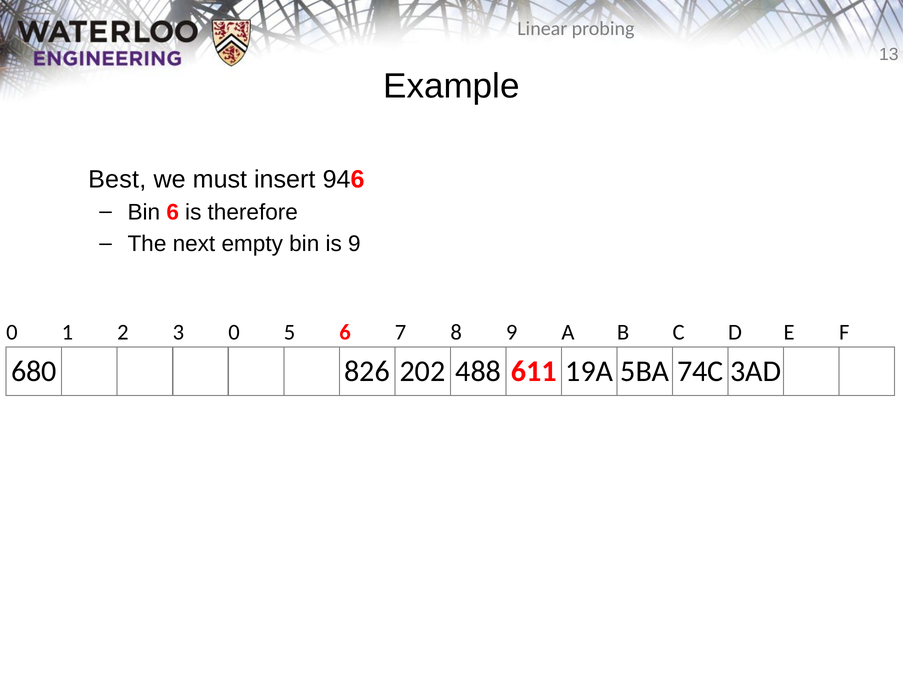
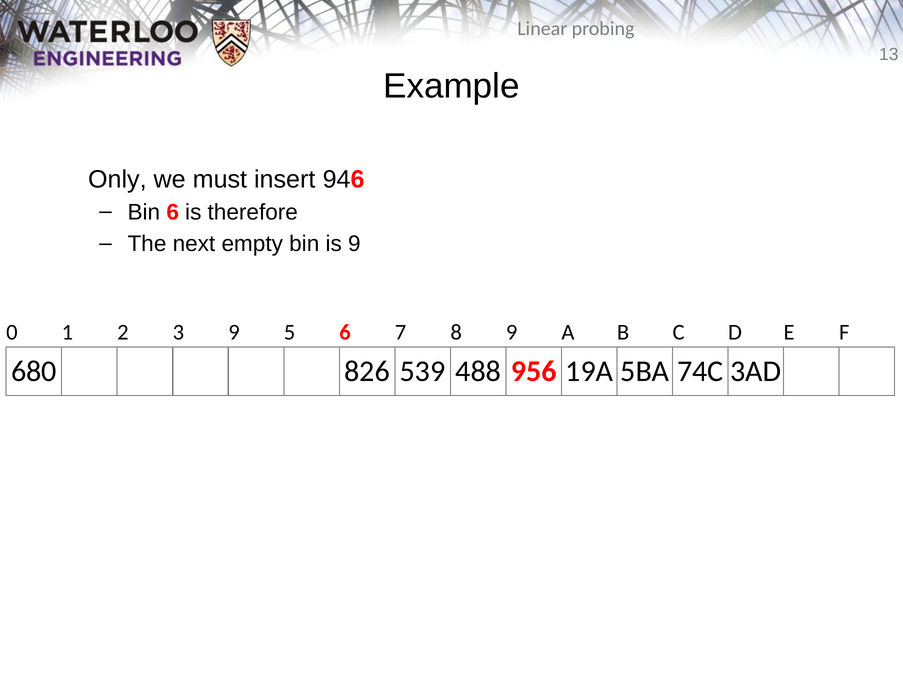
Best: Best -> Only
3 0: 0 -> 9
202: 202 -> 539
611: 611 -> 956
